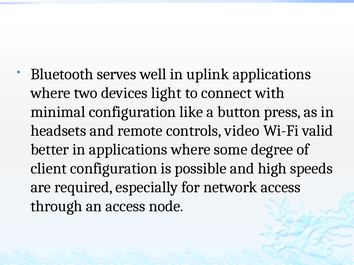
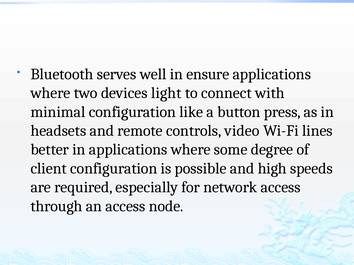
uplink: uplink -> ensure
valid: valid -> lines
